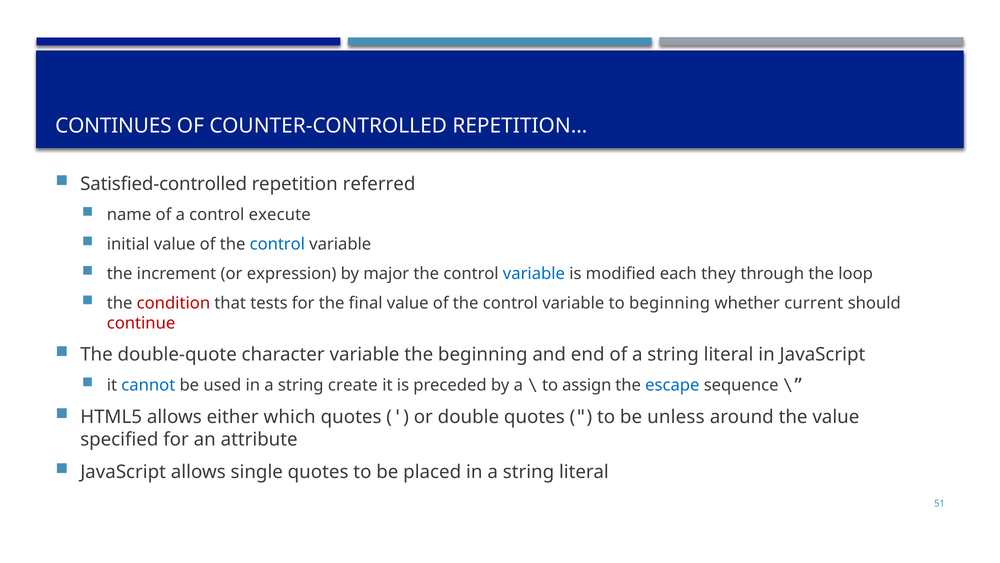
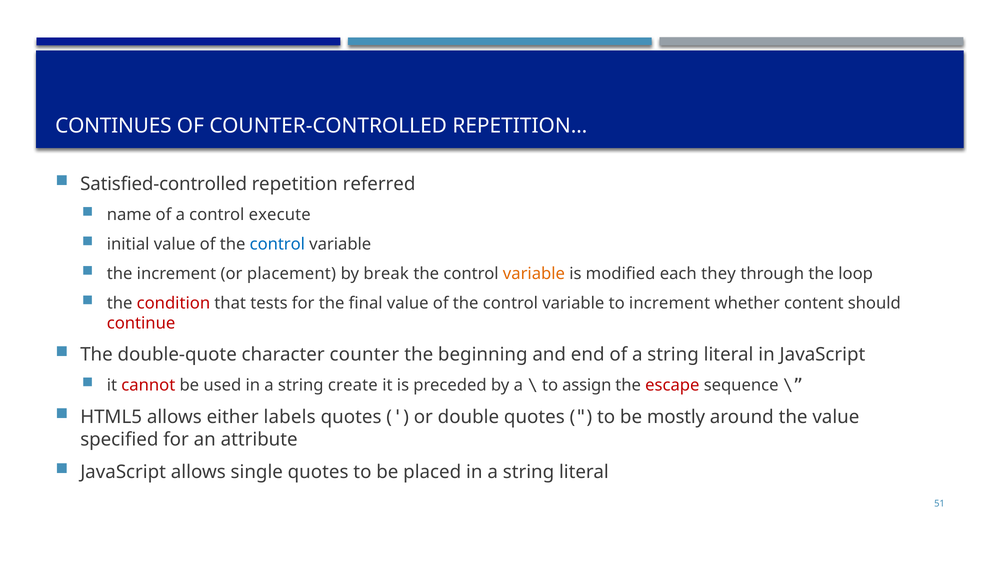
expression: expression -> placement
major: major -> break
variable at (534, 273) colour: blue -> orange
to beginning: beginning -> increment
current: current -> content
character variable: variable -> counter
cannot colour: blue -> red
escape colour: blue -> red
which: which -> labels
unless: unless -> mostly
